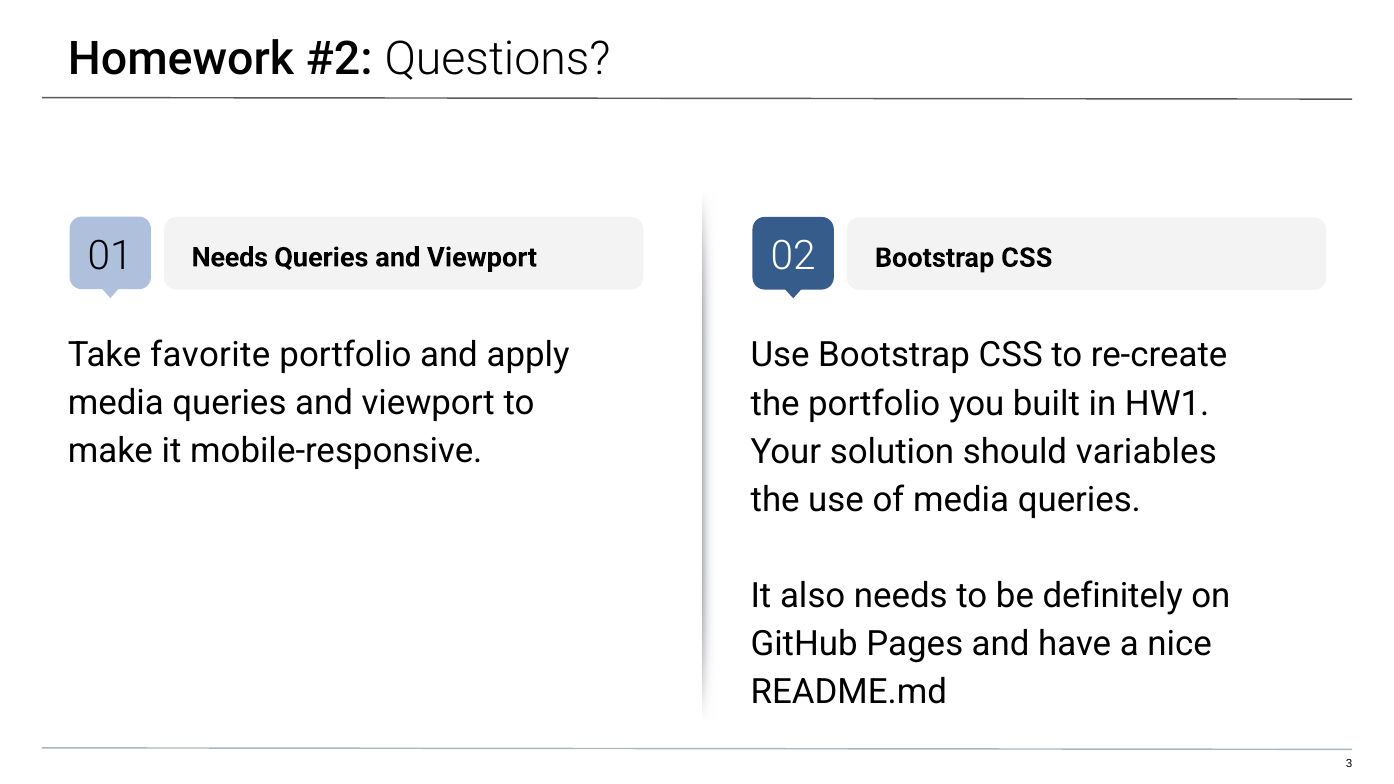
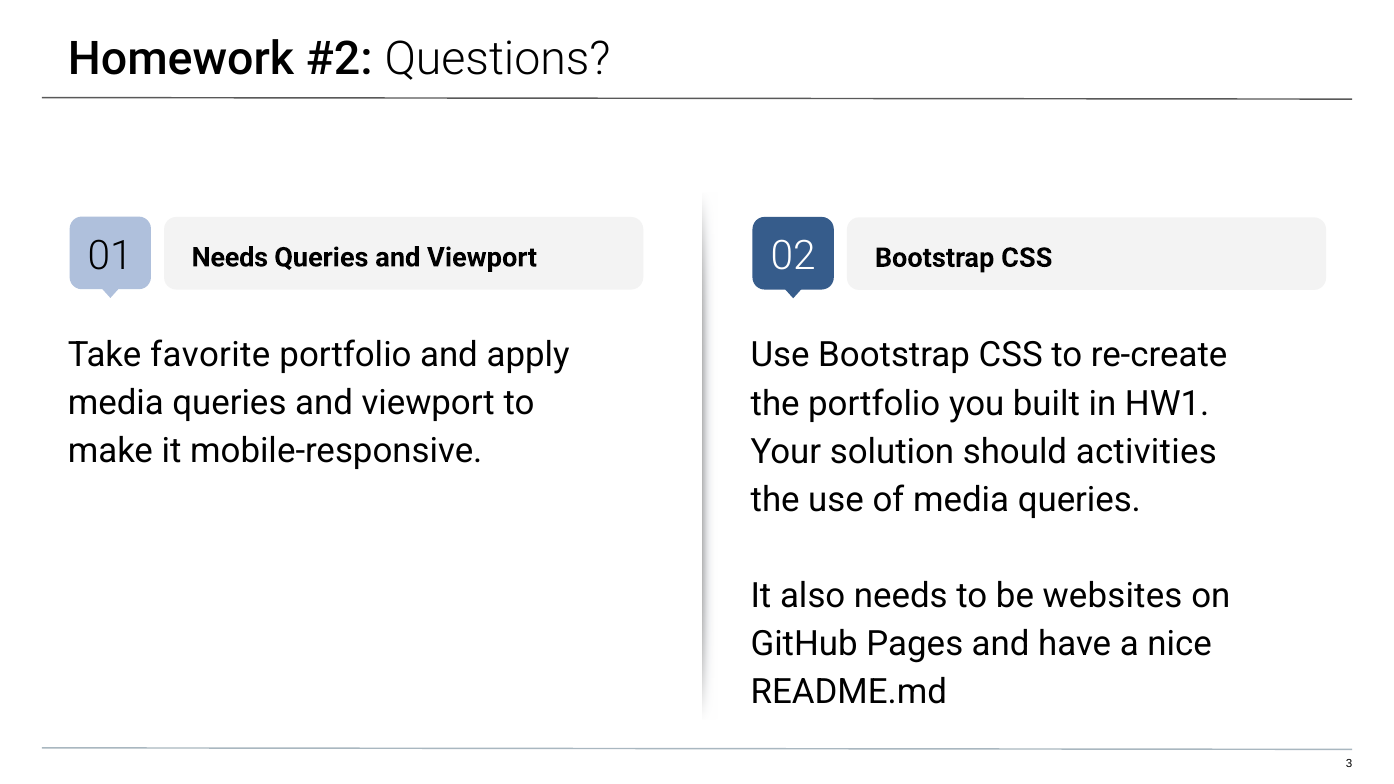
variables: variables -> activities
definitely: definitely -> websites
